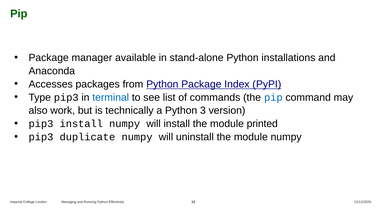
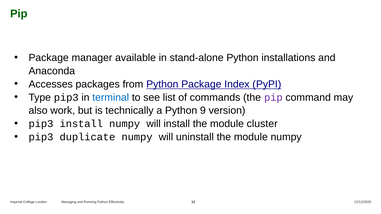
pip at (273, 98) colour: blue -> purple
3: 3 -> 9
printed: printed -> cluster
